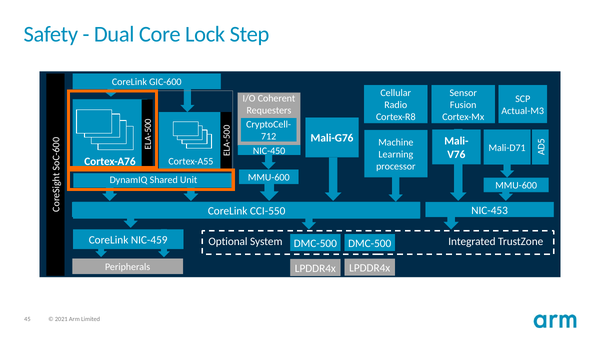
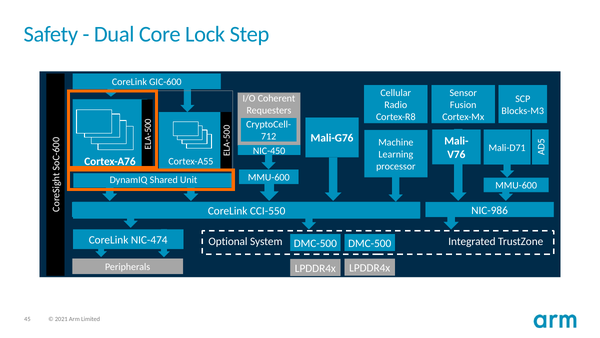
Actual-M3: Actual-M3 -> Blocks-M3
NIC-453: NIC-453 -> NIC-986
NIC-459: NIC-459 -> NIC-474
